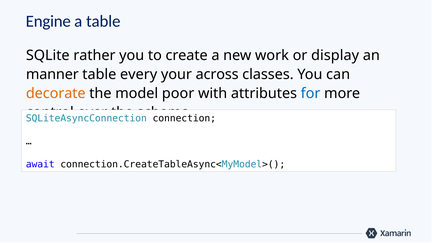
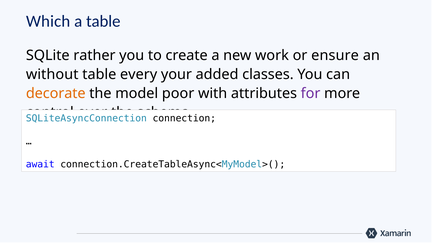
Engine: Engine -> Which
display: display -> ensure
manner: manner -> without
across: across -> added
for colour: blue -> purple
